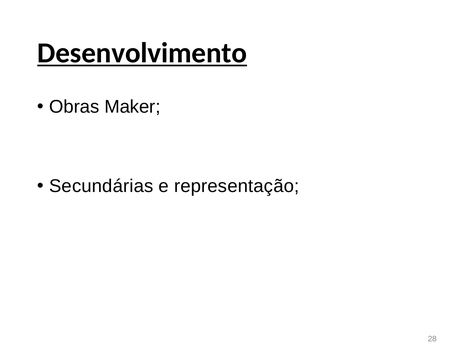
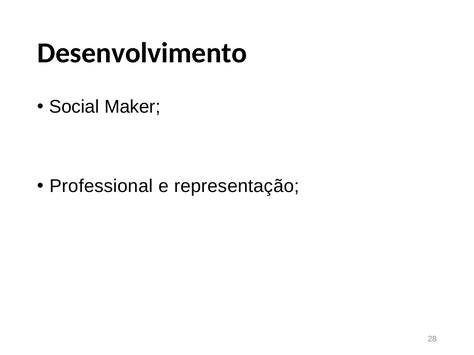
Desenvolvimento underline: present -> none
Obras: Obras -> Social
Secundárias: Secundárias -> Professional
